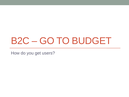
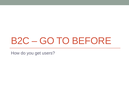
BUDGET: BUDGET -> BEFORE
